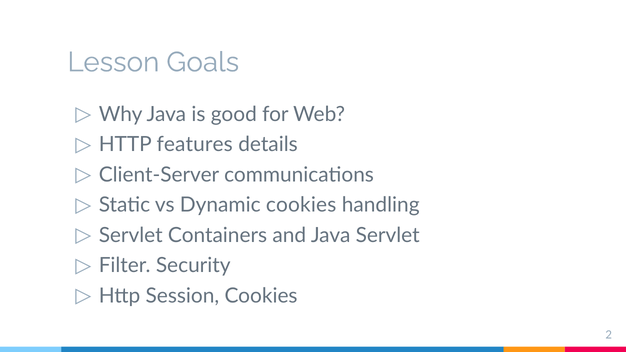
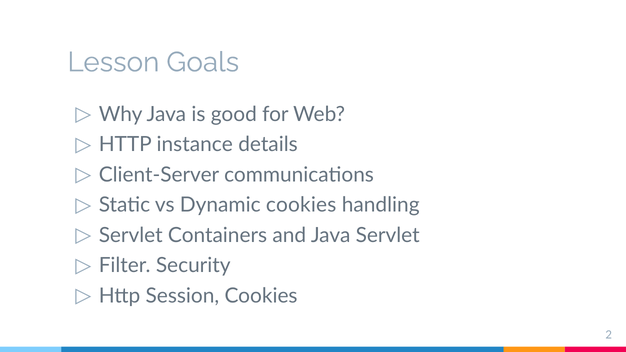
features: features -> instance
